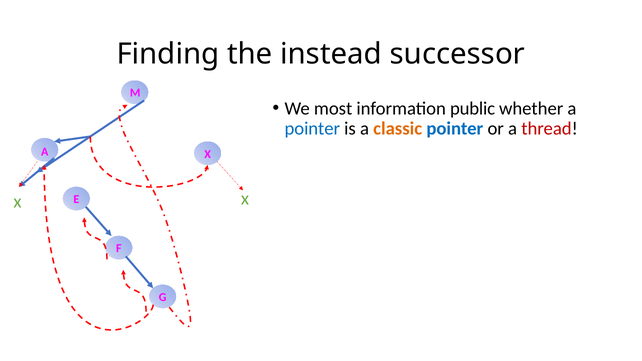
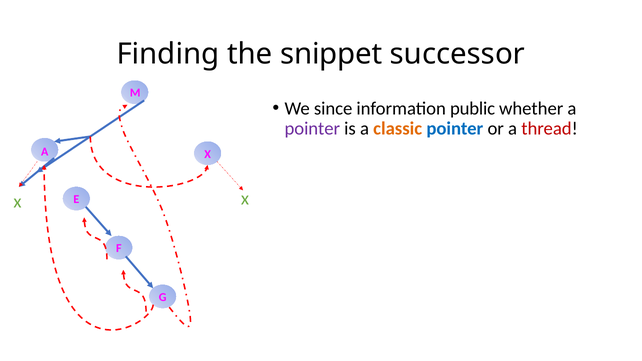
instead: instead -> snippet
most: most -> since
pointer at (312, 129) colour: blue -> purple
